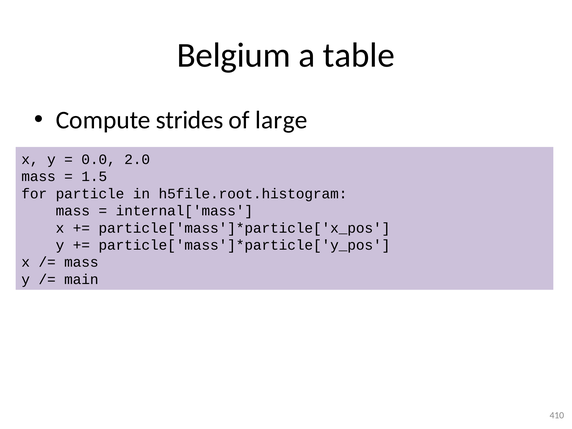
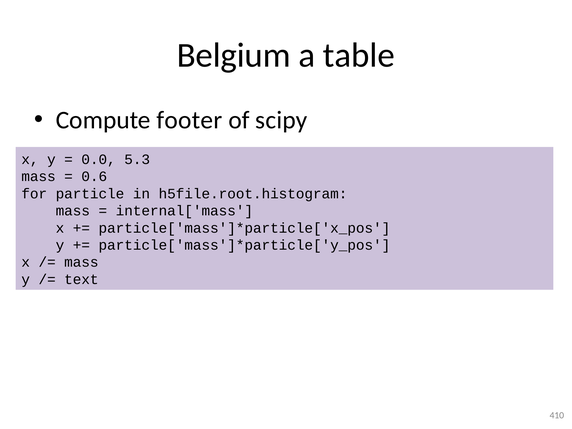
strides: strides -> footer
large: large -> scipy
2.0: 2.0 -> 5.3
1.5: 1.5 -> 0.6
main: main -> text
